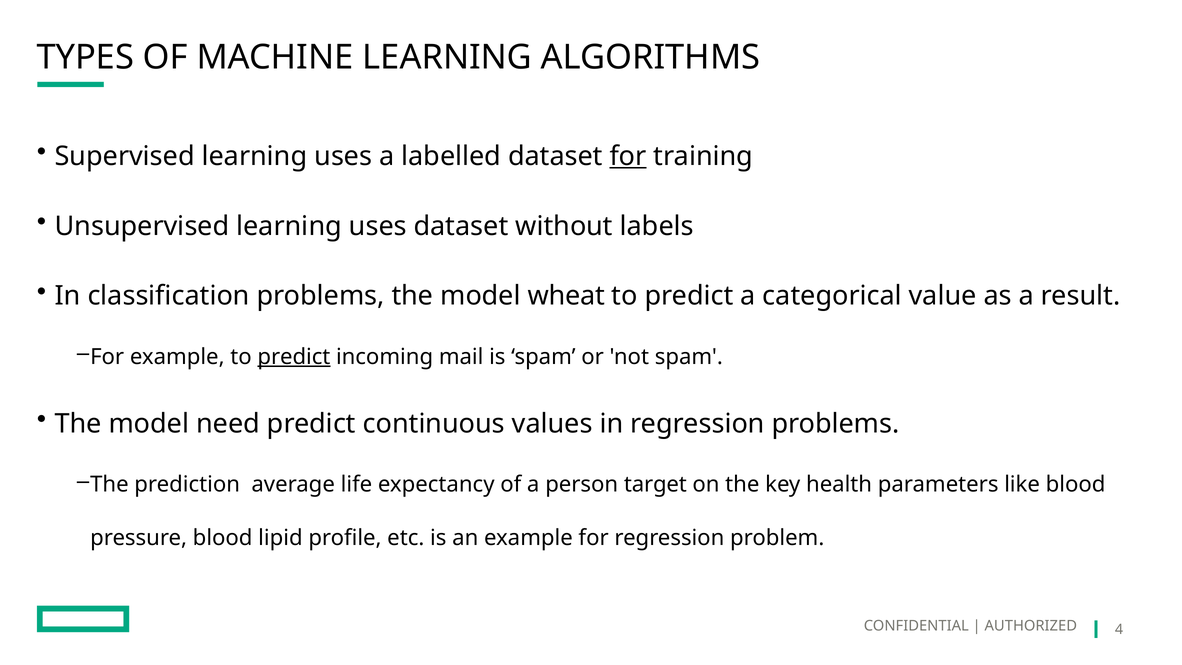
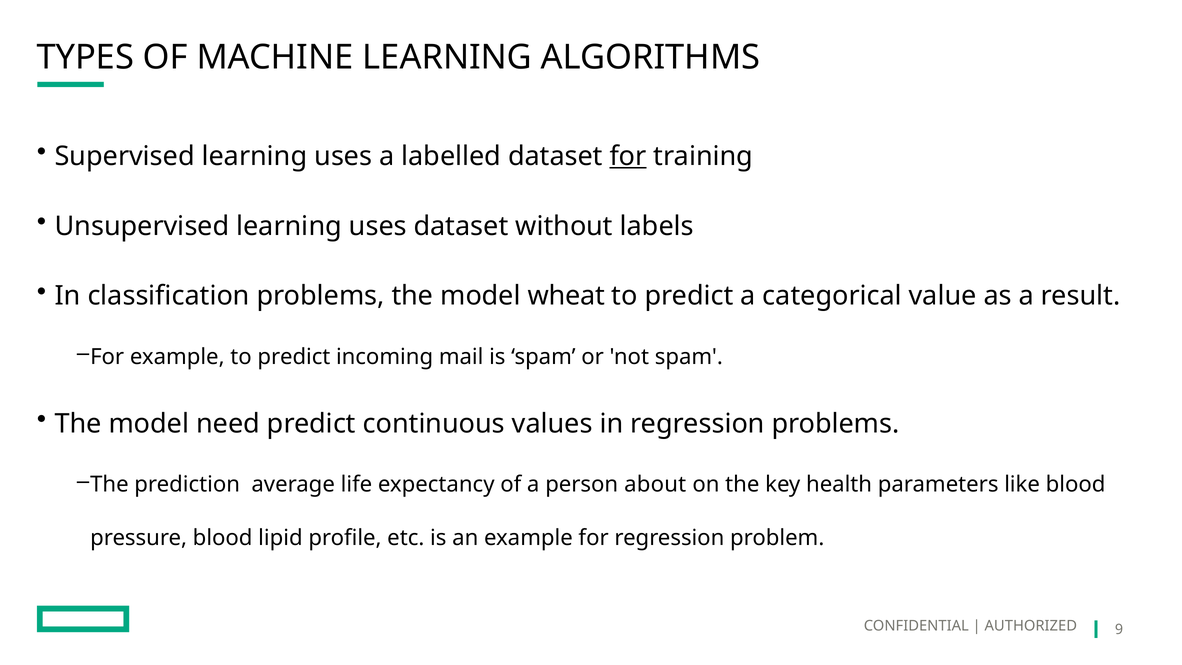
predict at (294, 357) underline: present -> none
target: target -> about
4: 4 -> 9
